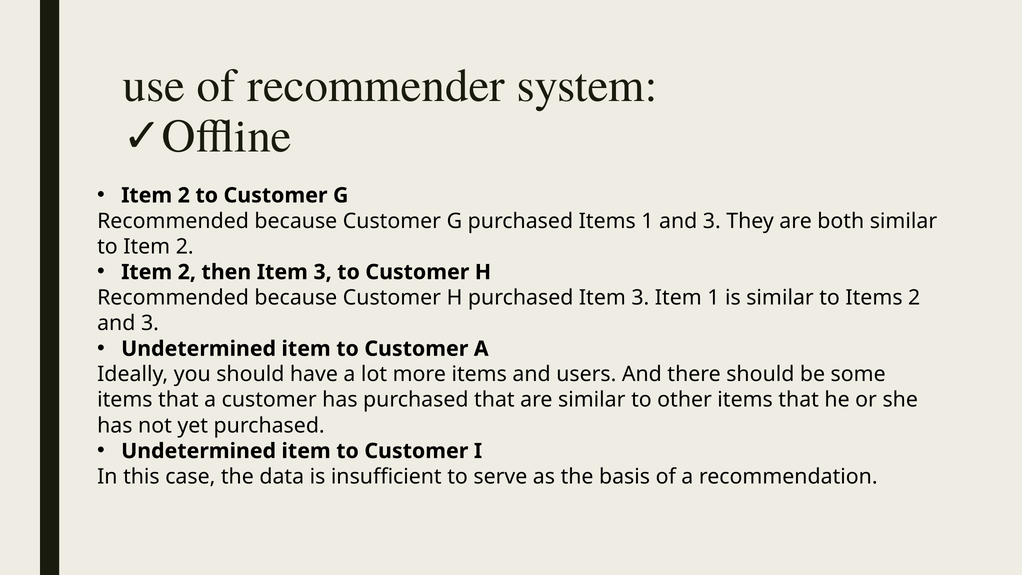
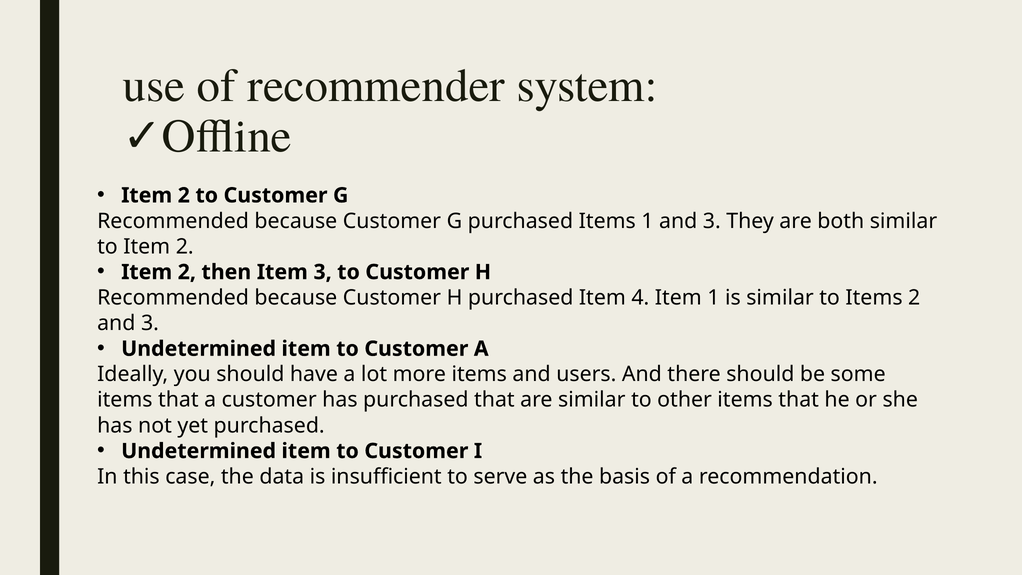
purchased Item 3: 3 -> 4
